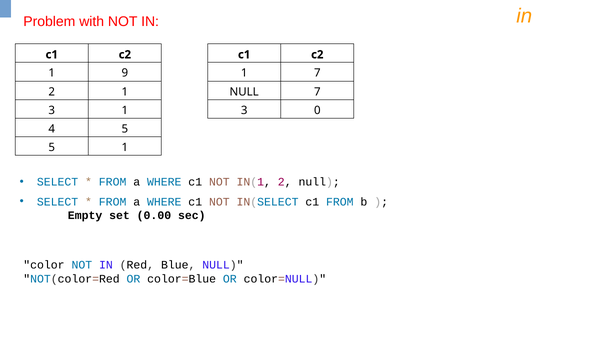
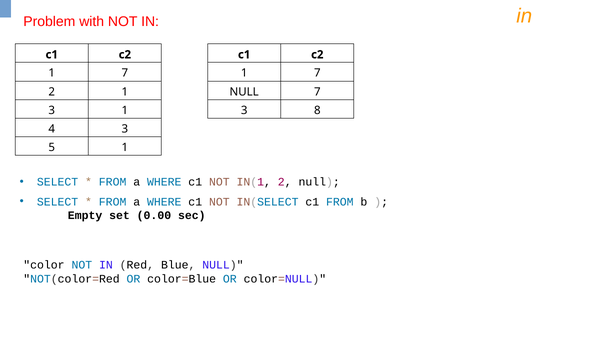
9 at (125, 73): 9 -> 7
0: 0 -> 8
4 5: 5 -> 3
